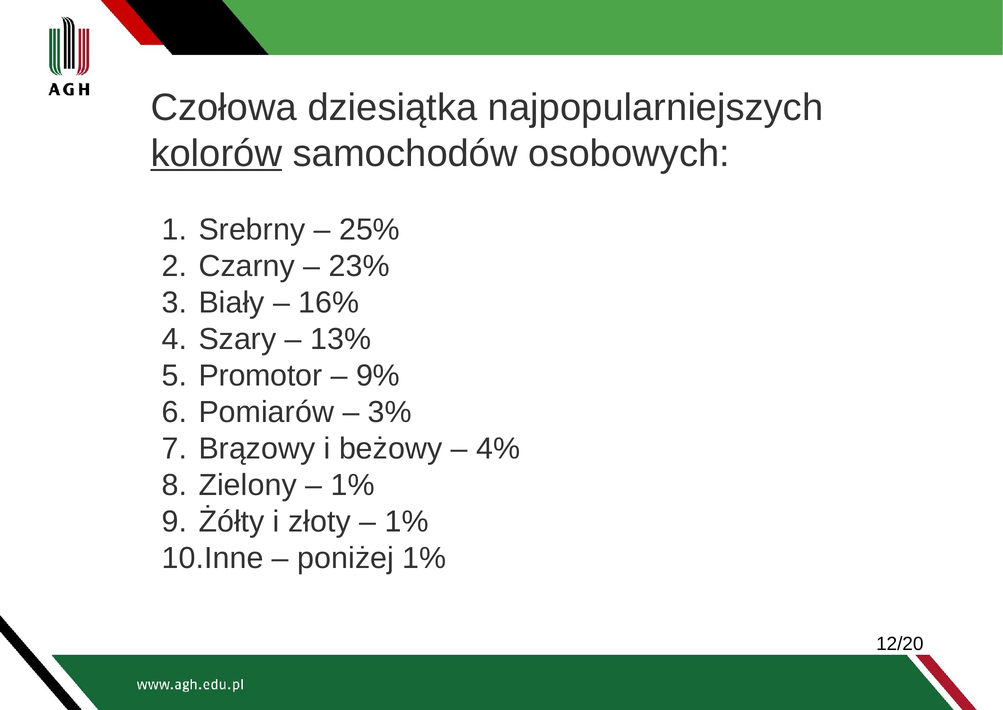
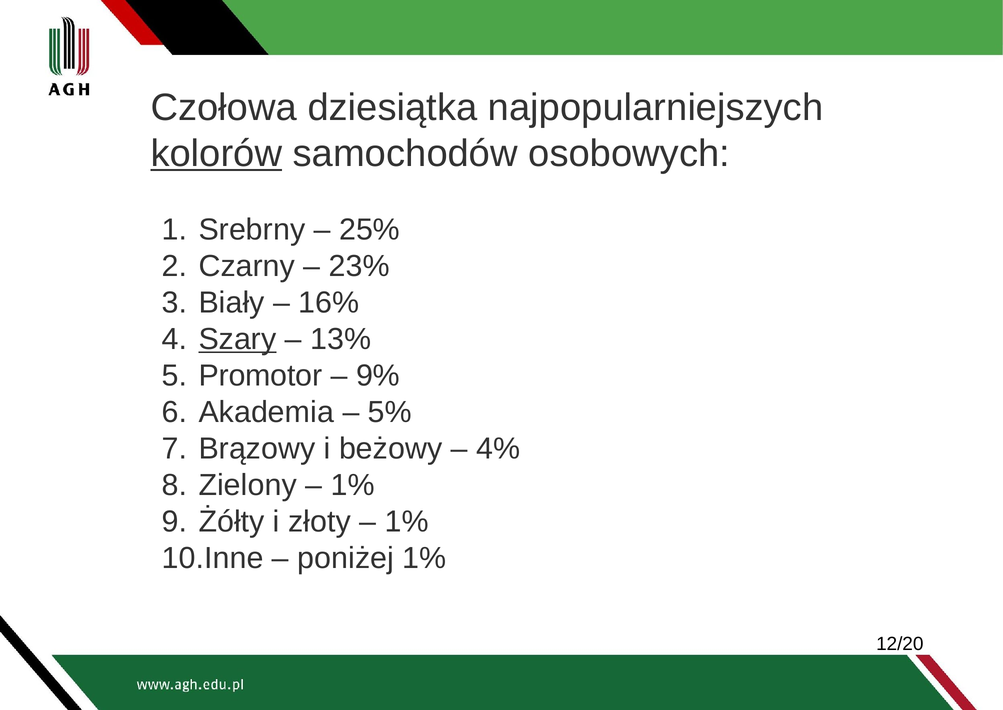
Szary underline: none -> present
Pomiarów: Pomiarów -> Akademia
3%: 3% -> 5%
